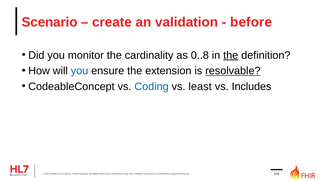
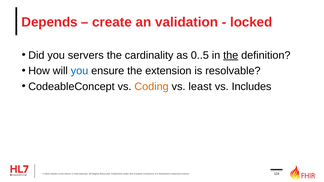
Scenario: Scenario -> Depends
before: before -> locked
monitor: monitor -> servers
0..8: 0..8 -> 0..5
resolvable underline: present -> none
Coding colour: blue -> orange
